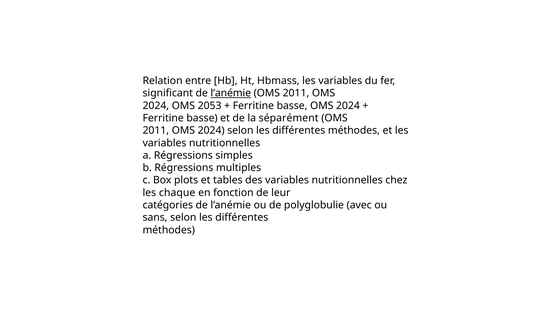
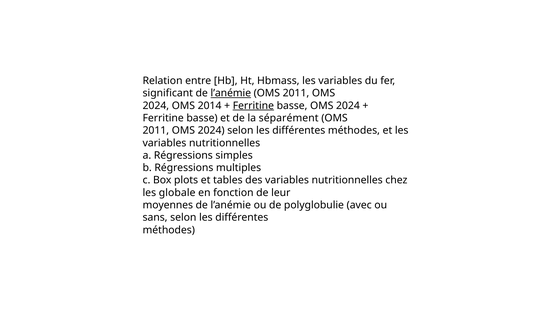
2053: 2053 -> 2014
Ferritine at (253, 106) underline: none -> present
chaque: chaque -> globale
catégories: catégories -> moyennes
